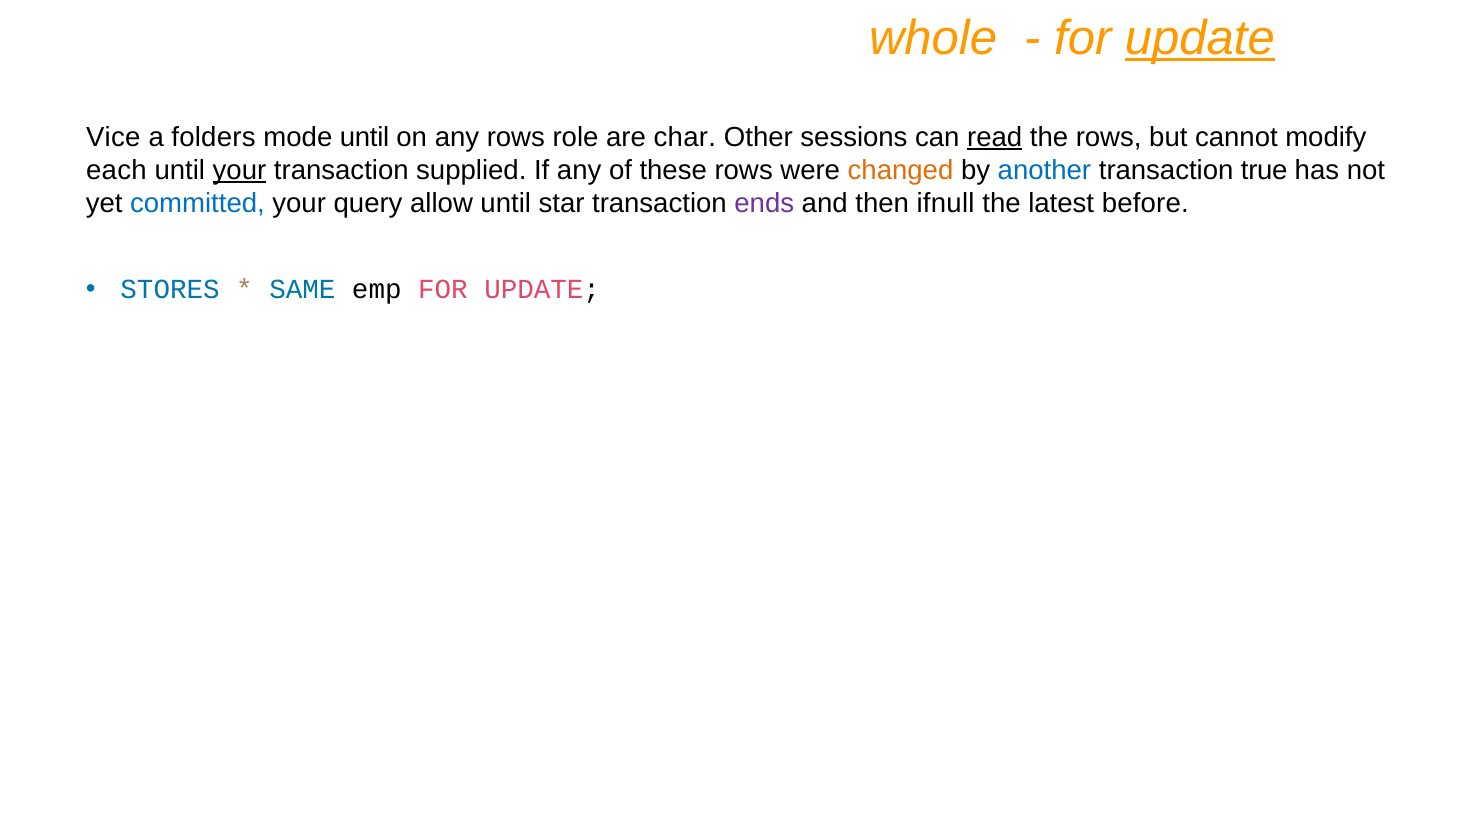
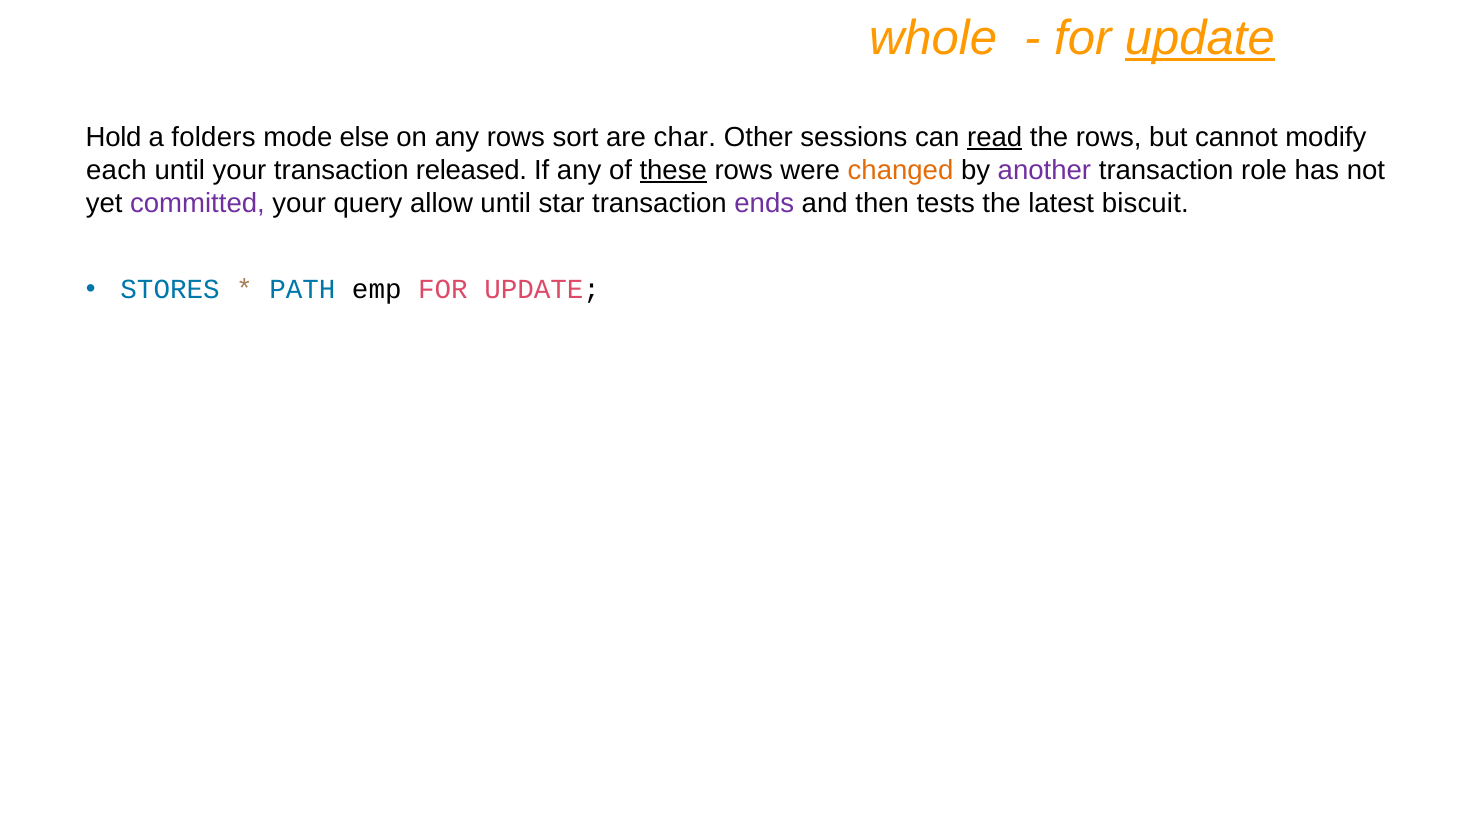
Vice: Vice -> Hold
mode until: until -> else
role: role -> sort
your at (240, 170) underline: present -> none
supplied: supplied -> released
these underline: none -> present
another colour: blue -> purple
true: true -> role
committed colour: blue -> purple
ifnull: ifnull -> tests
before: before -> biscuit
SAME: SAME -> PATH
